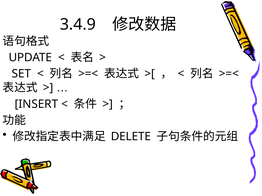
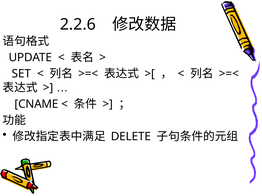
3.4.9: 3.4.9 -> 2.2.6
INSERT: INSERT -> CNAME
